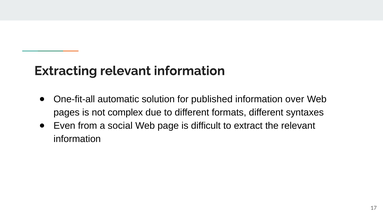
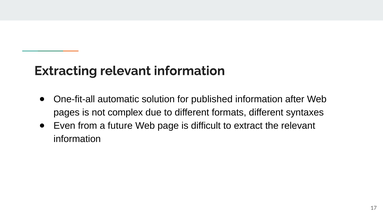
over: over -> after
social: social -> future
